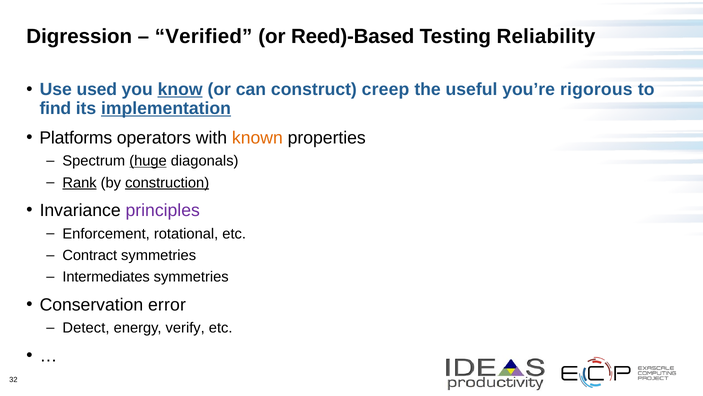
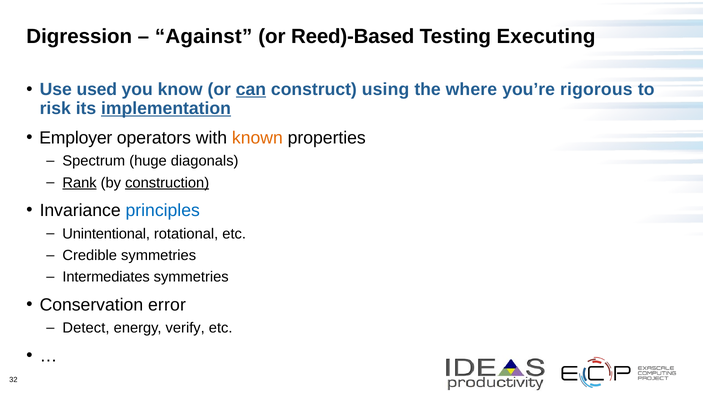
Verified: Verified -> Against
Reliability: Reliability -> Executing
know underline: present -> none
can underline: none -> present
creep: creep -> using
useful: useful -> where
find: find -> risk
Platforms: Platforms -> Employer
huge underline: present -> none
principles colour: purple -> blue
Enforcement: Enforcement -> Unintentional
Contract: Contract -> Credible
